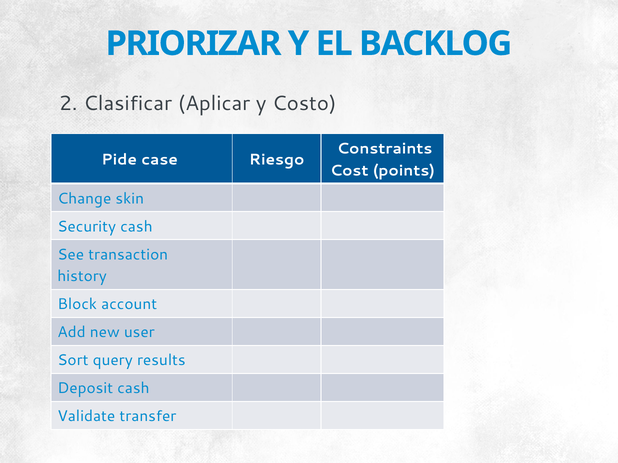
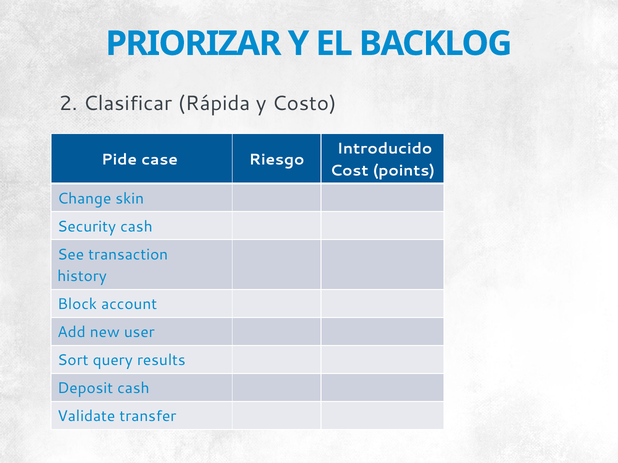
Aplicar: Aplicar -> Rápida
Constraints: Constraints -> Introducido
